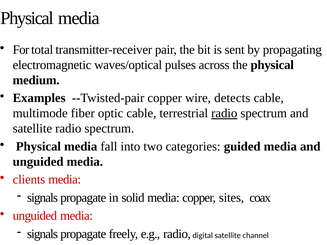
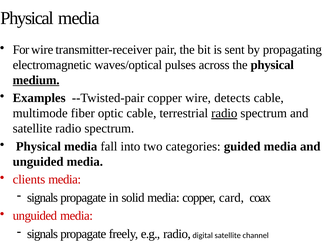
For total: total -> wire
medium underline: none -> present
sites: sites -> card
